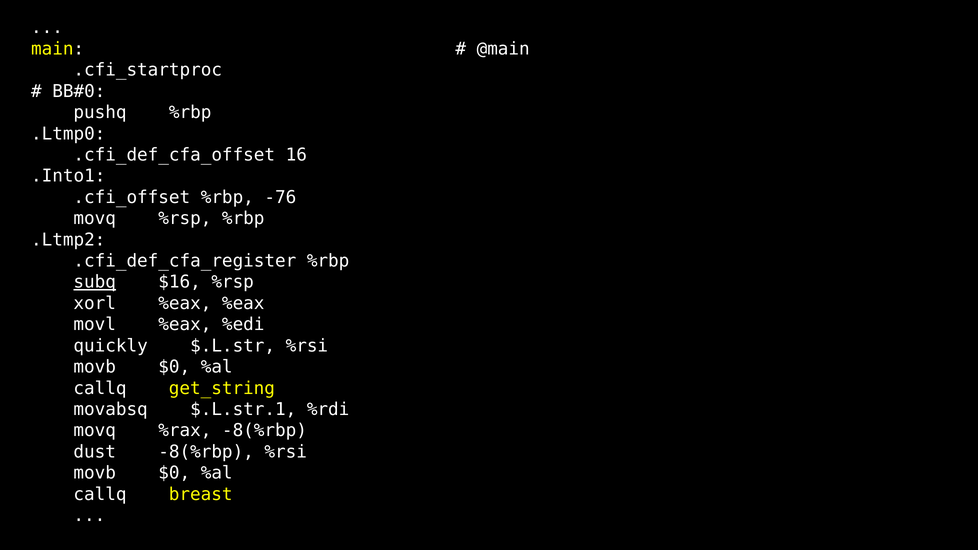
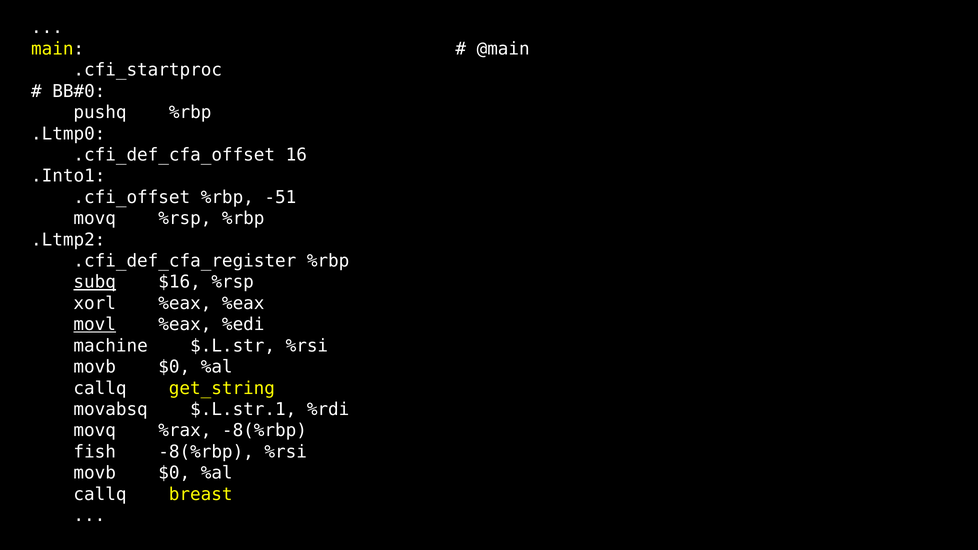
-76: -76 -> -51
movl underline: none -> present
quickly: quickly -> machine
dust: dust -> fish
